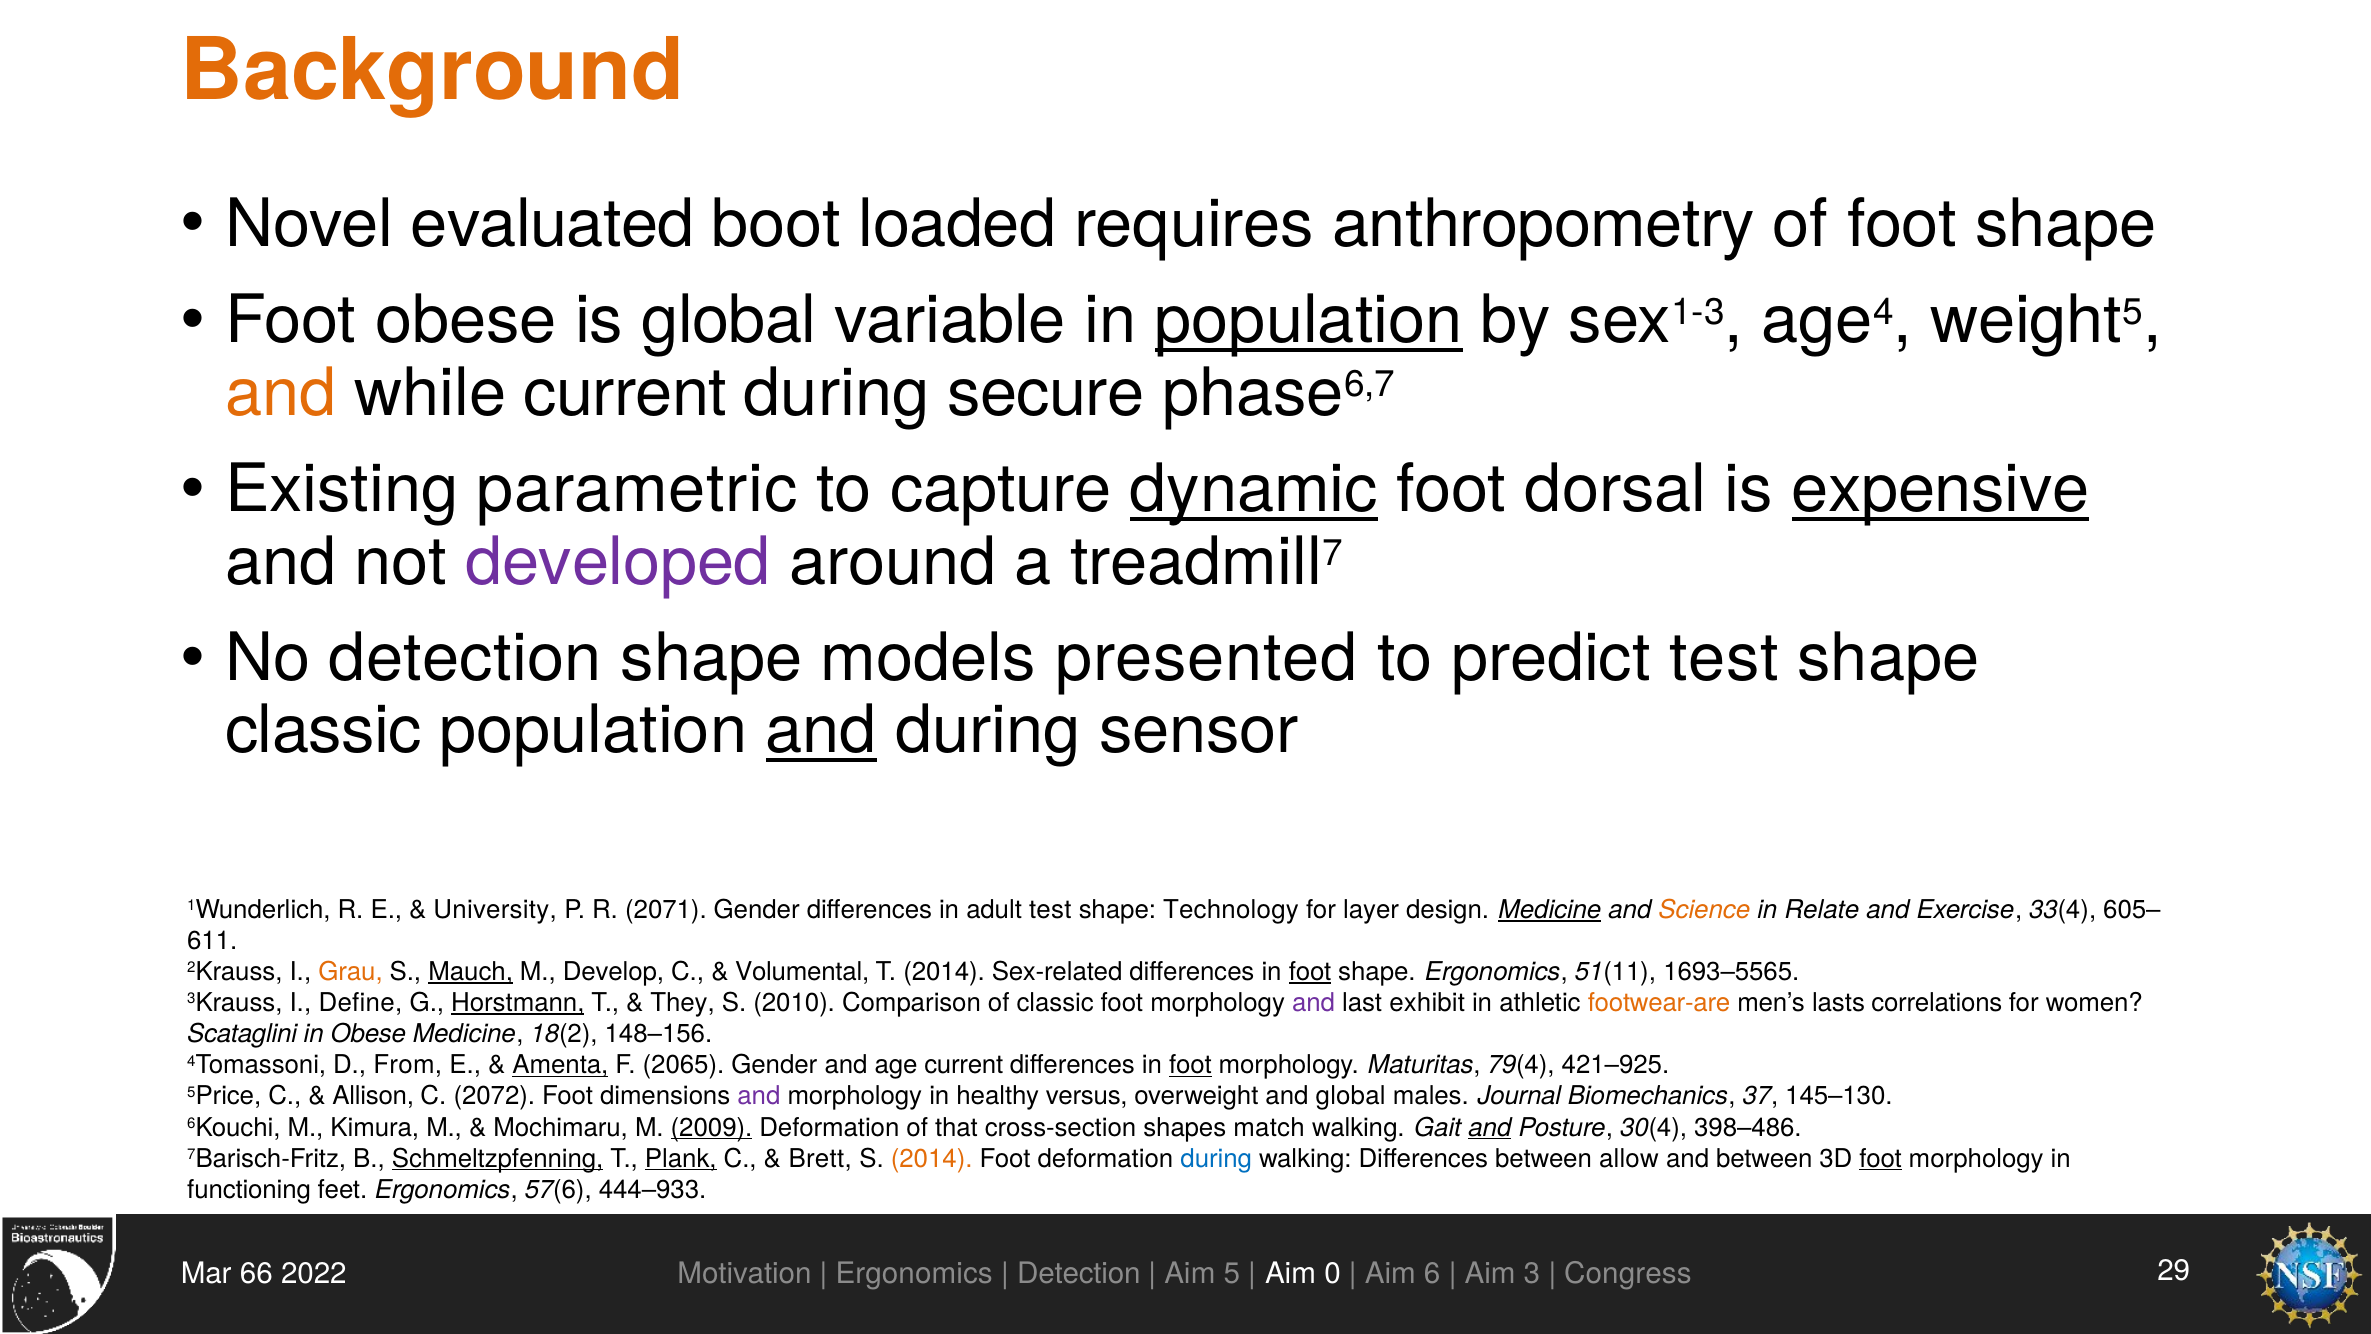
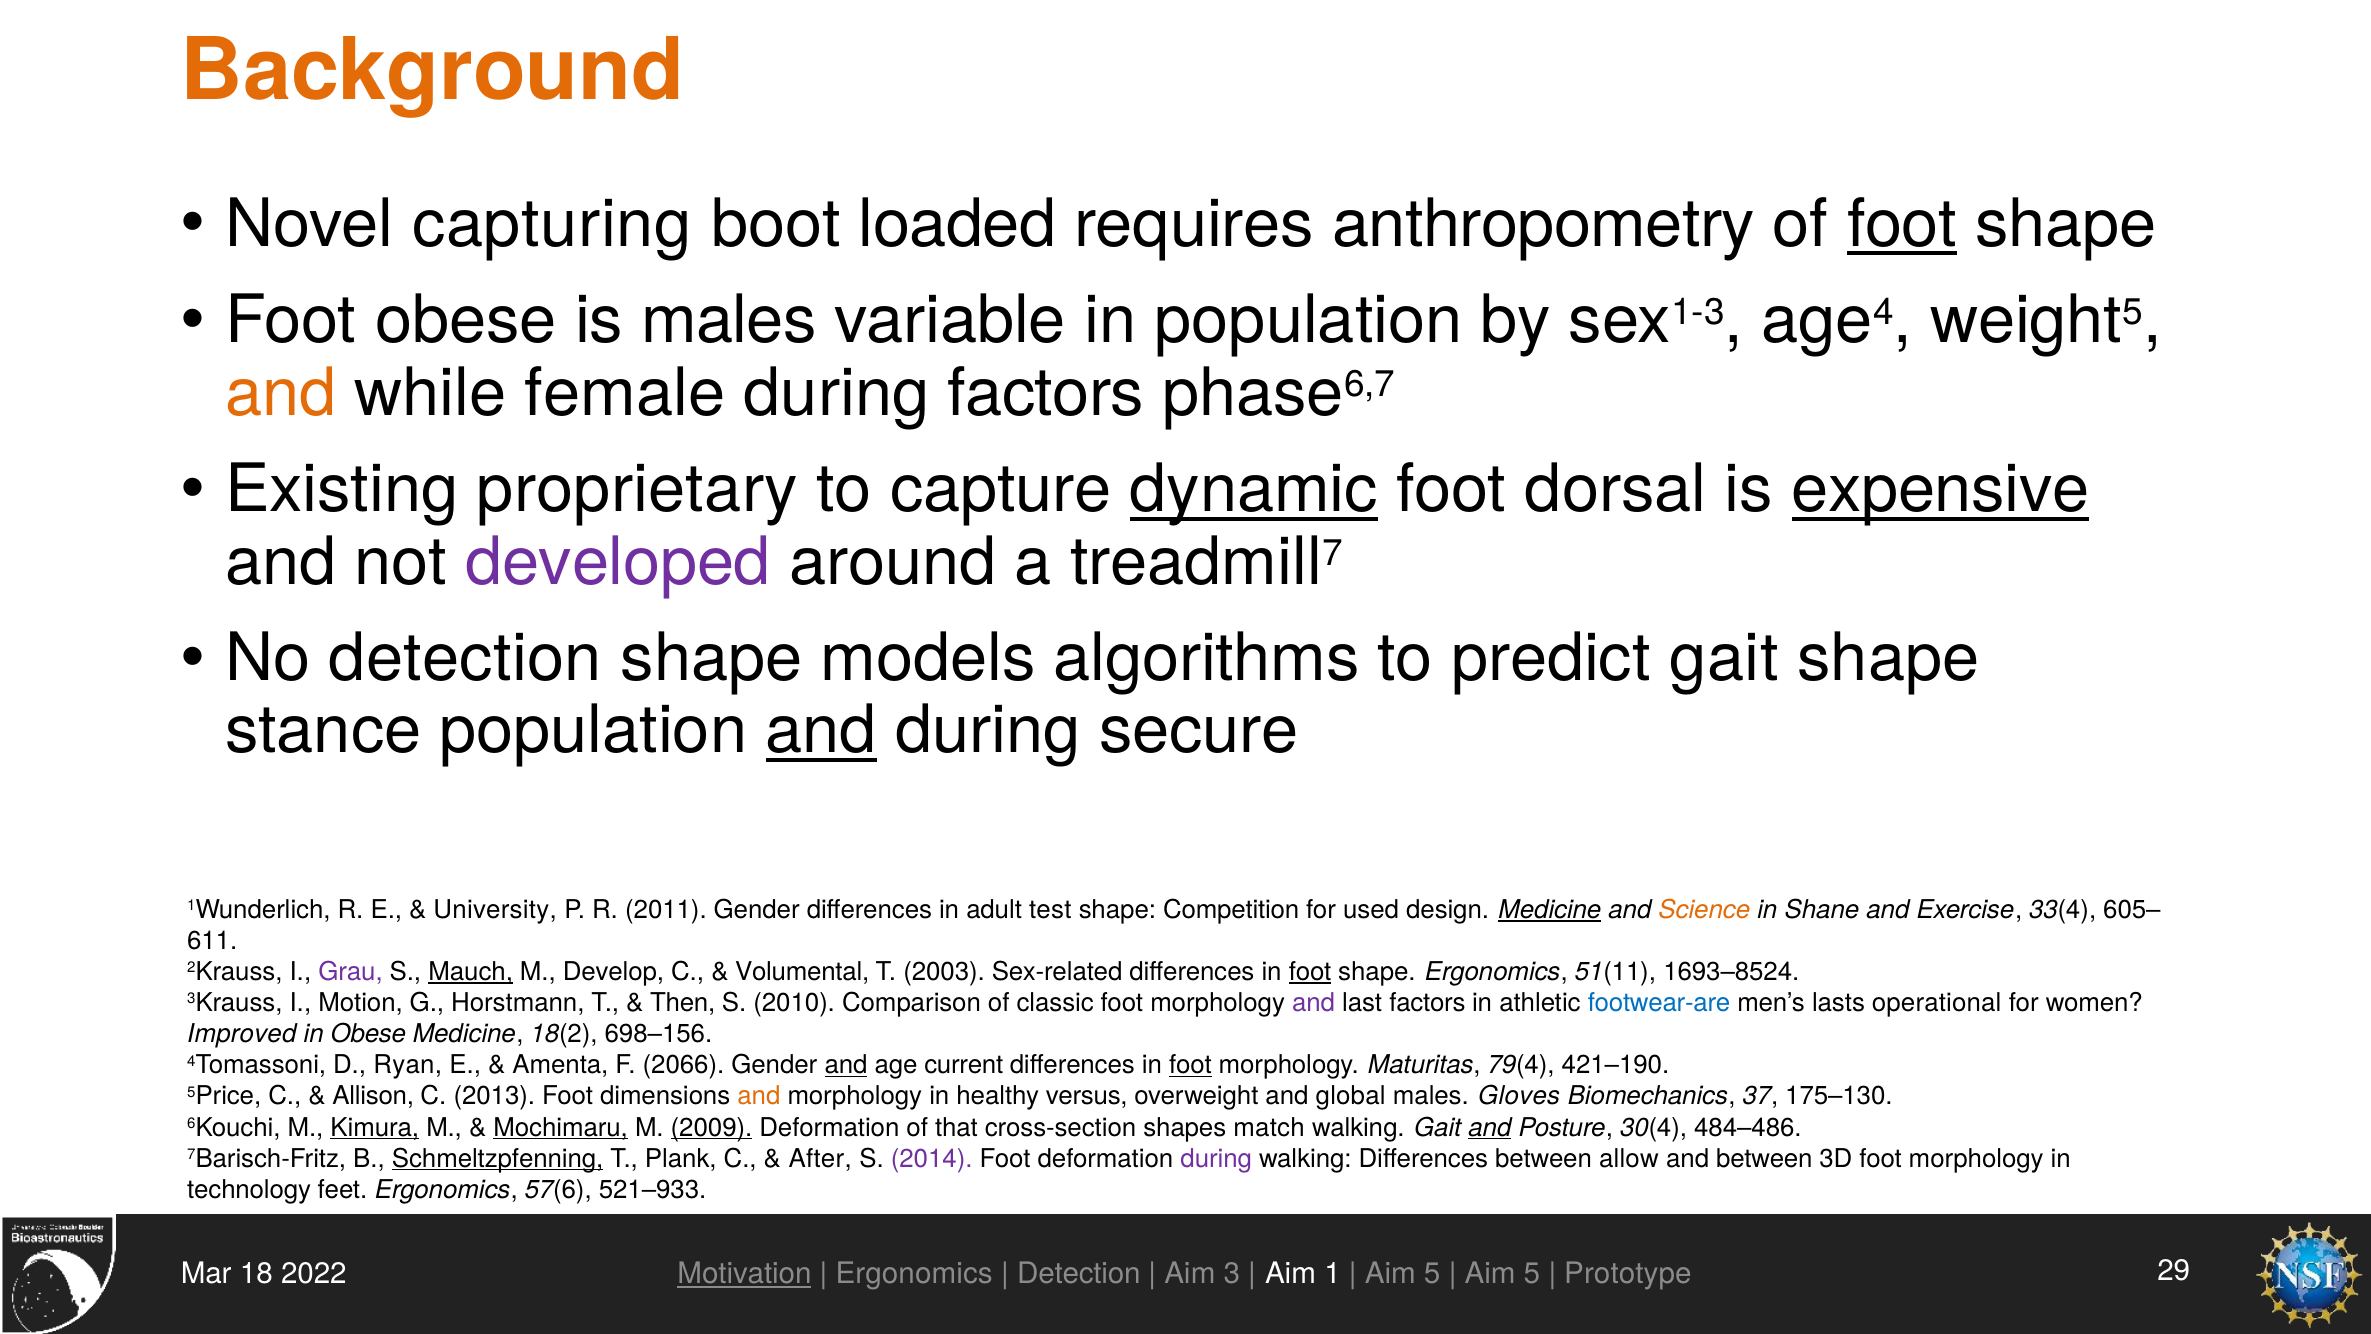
evaluated: evaluated -> capturing
foot at (1902, 224) underline: none -> present
is global: global -> males
population at (1309, 321) underline: present -> none
while current: current -> female
during secure: secure -> factors
parametric: parametric -> proprietary
presented: presented -> algorithms
predict test: test -> gait
classic at (324, 731): classic -> stance
sensor: sensor -> secure
2071: 2071 -> 2011
Technology: Technology -> Competition
layer: layer -> used
Relate: Relate -> Shane
Grau colour: orange -> purple
T 2014: 2014 -> 2003
1693–5565: 1693–5565 -> 1693–8524
Define: Define -> Motion
Horstmann underline: present -> none
They: They -> Then
last exhibit: exhibit -> factors
footwear-are colour: orange -> blue
correlations: correlations -> operational
Scataglini: Scataglini -> Improved
148–156: 148–156 -> 698–156
From: From -> Ryan
Amenta underline: present -> none
2065: 2065 -> 2066
and at (846, 1065) underline: none -> present
421–925: 421–925 -> 421–190
2072: 2072 -> 2013
and at (759, 1096) colour: purple -> orange
Journal: Journal -> Gloves
145–130: 145–130 -> 175–130
Kimura underline: none -> present
Mochimaru underline: none -> present
398–486: 398–486 -> 484–486
Plank underline: present -> none
Brett: Brett -> After
2014 at (932, 1158) colour: orange -> purple
during at (1216, 1158) colour: blue -> purple
foot at (1881, 1158) underline: present -> none
functioning: functioning -> technology
444–933: 444–933 -> 521–933
66: 66 -> 18
Motivation underline: none -> present
5: 5 -> 3
0: 0 -> 1
6 at (1432, 1274): 6 -> 5
3 at (1532, 1274): 3 -> 5
Congress: Congress -> Prototype
